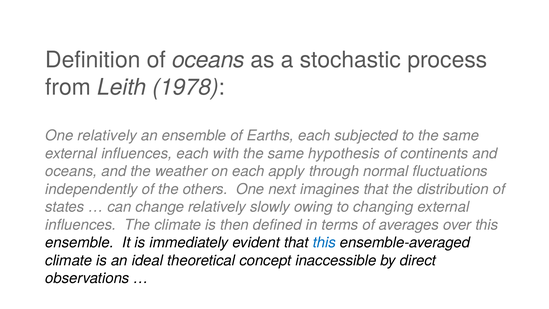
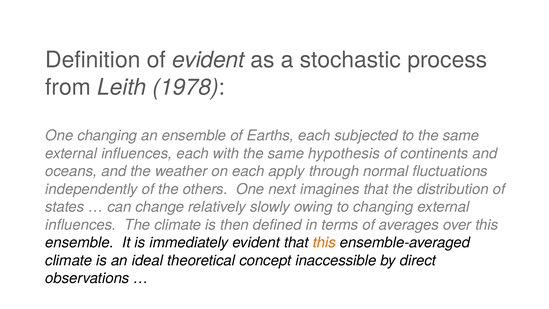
of oceans: oceans -> evident
One relatively: relatively -> changing
this at (324, 243) colour: blue -> orange
